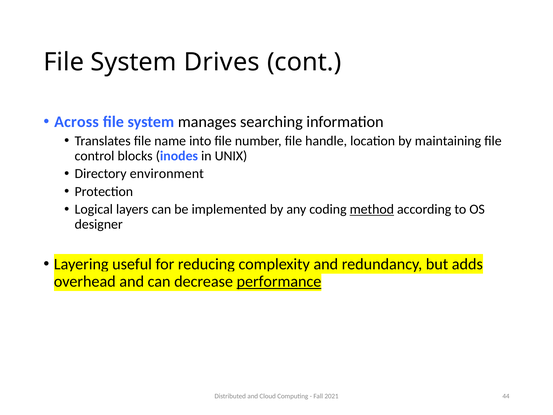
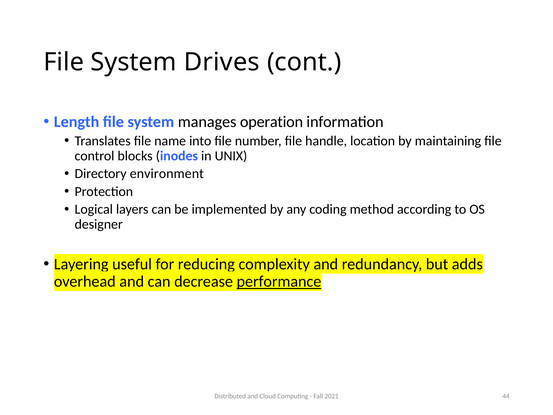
Across: Across -> Length
searching: searching -> operation
method underline: present -> none
